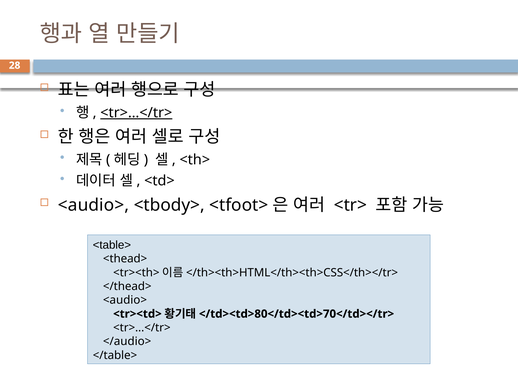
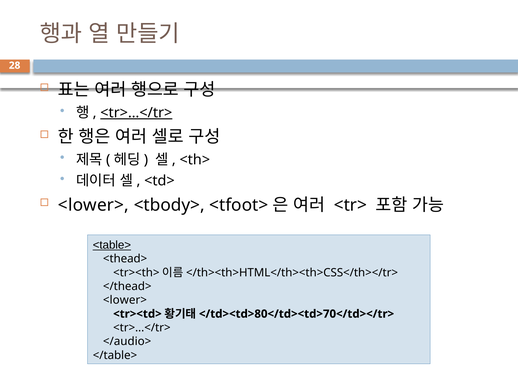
<audio> at (94, 205): <audio> -> <lower>
<table> underline: none -> present
<audio> at (125, 301): <audio> -> <lower>
